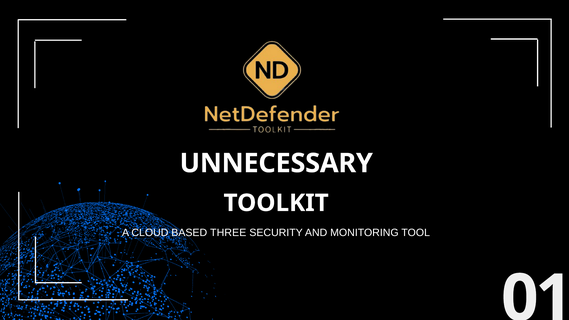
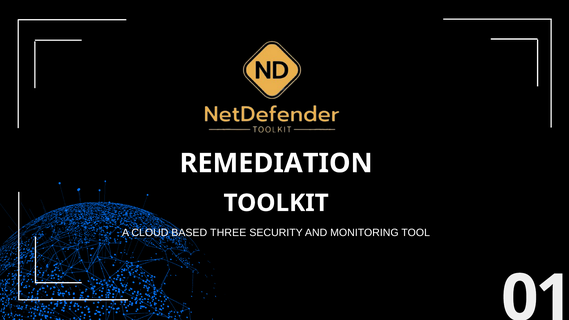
UNNECESSARY: UNNECESSARY -> REMEDIATION
